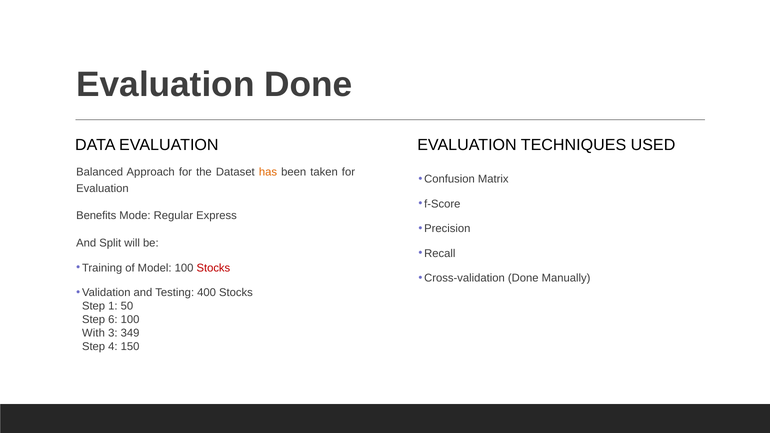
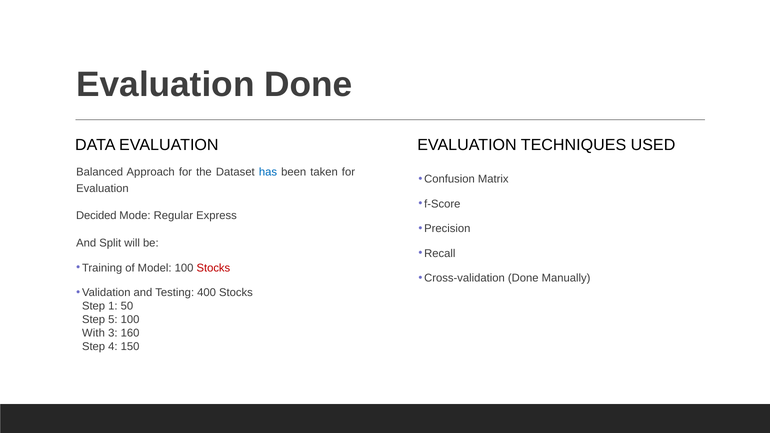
has colour: orange -> blue
Benefits: Benefits -> Decided
6: 6 -> 5
349: 349 -> 160
